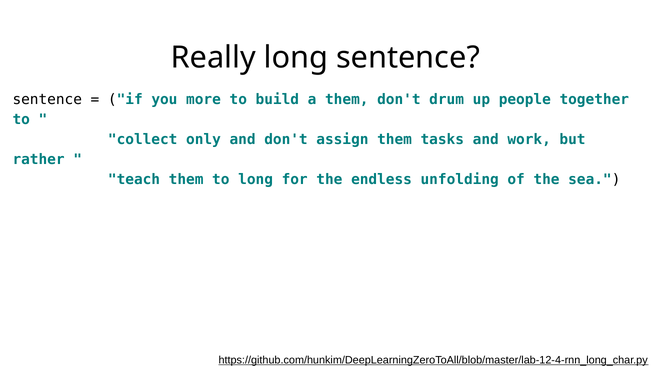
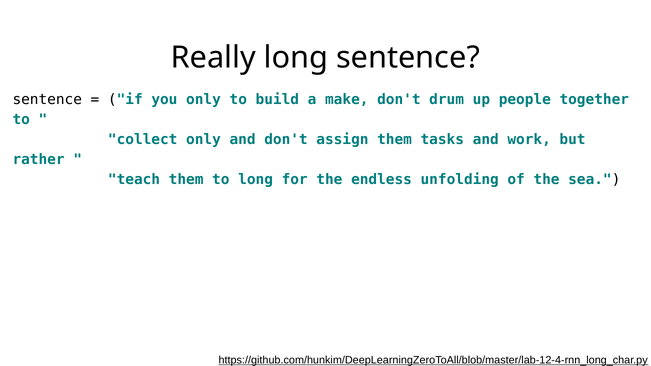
you more: more -> only
a them: them -> make
